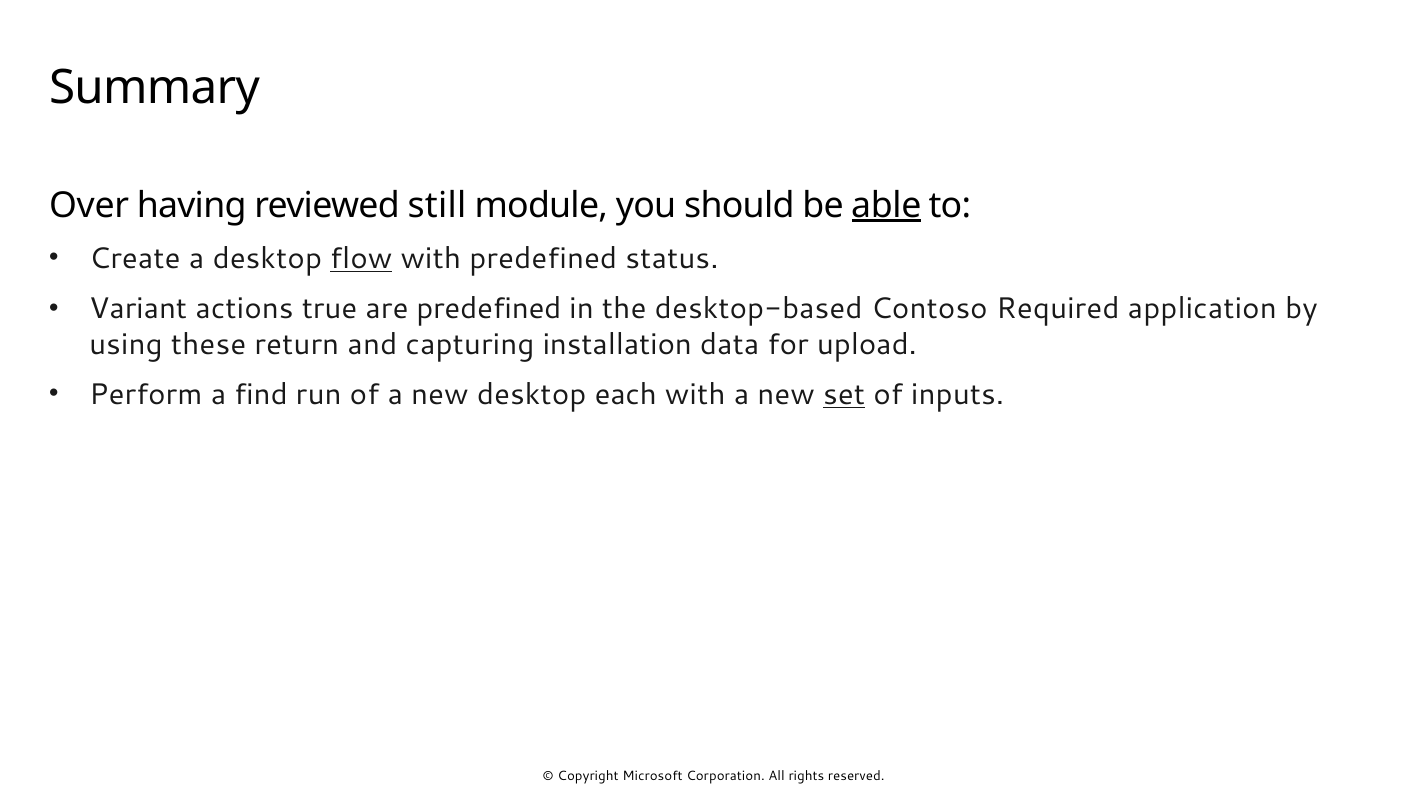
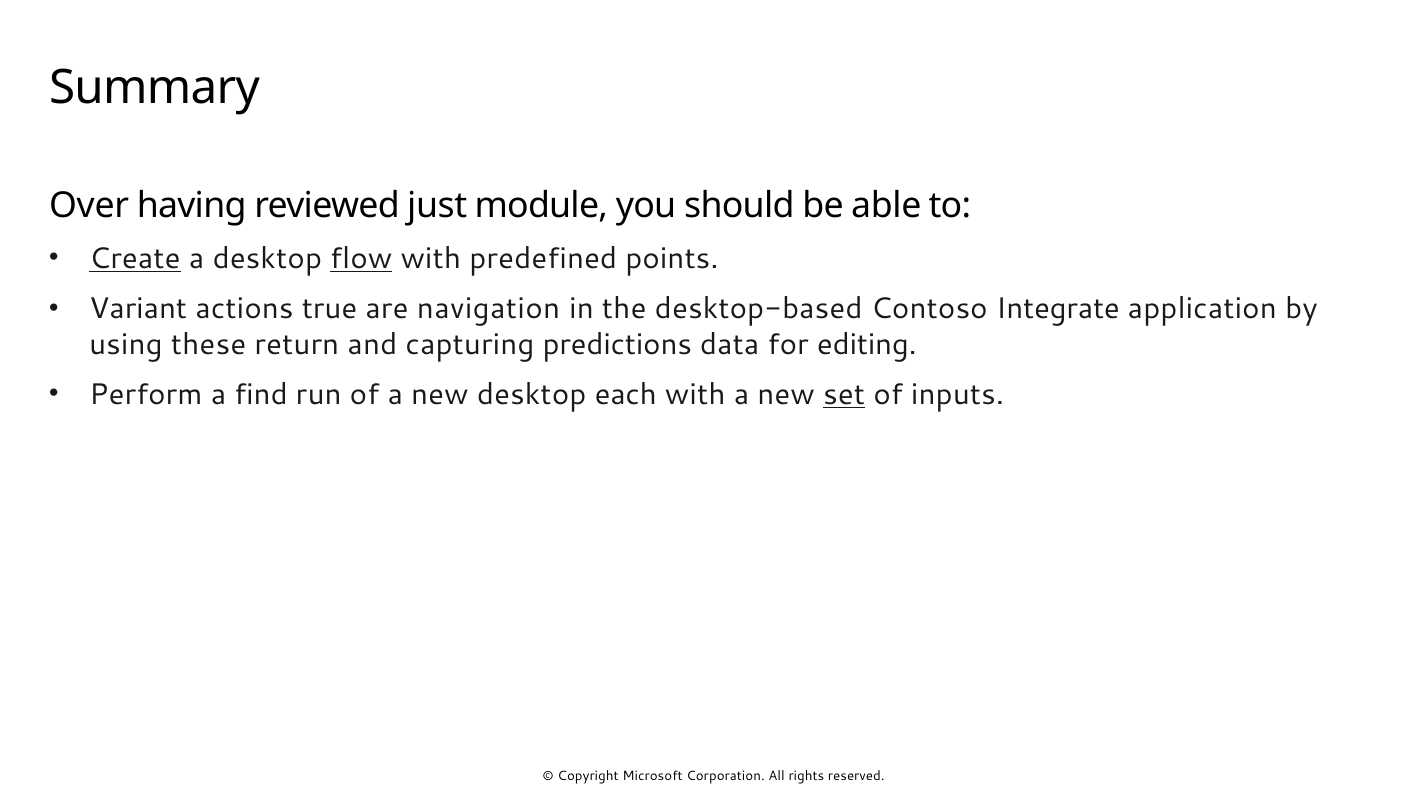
still: still -> just
able underline: present -> none
Create underline: none -> present
status: status -> points
are predefined: predefined -> navigation
Required: Required -> Integrate
installation: installation -> predictions
upload: upload -> editing
